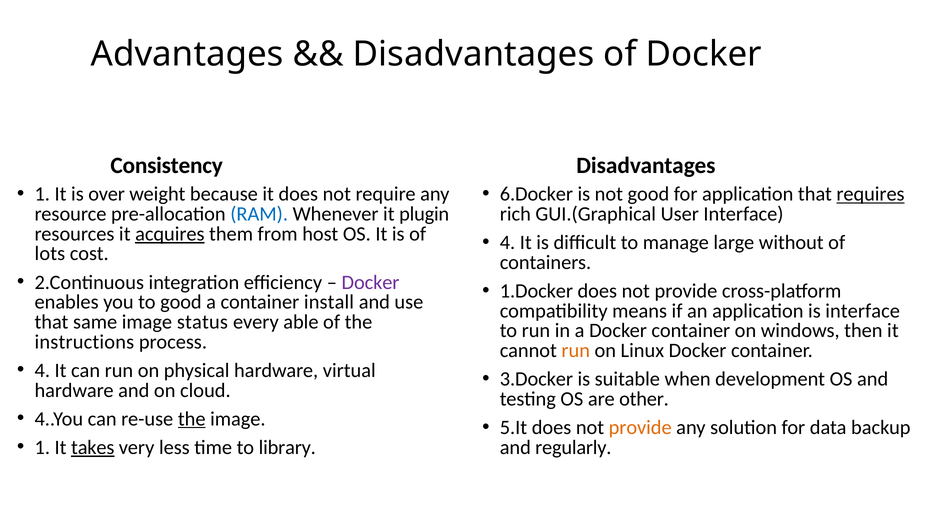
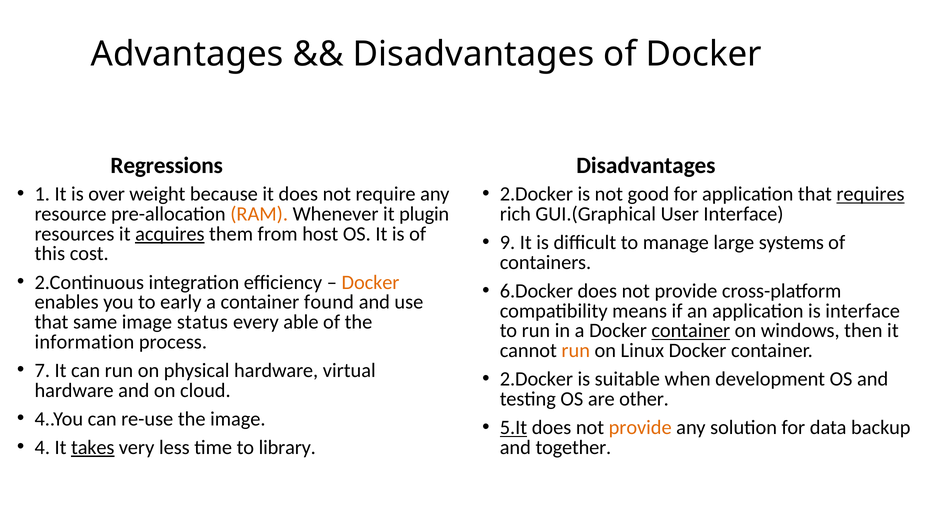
Consistency: Consistency -> Regressions
6.Docker at (536, 194): 6.Docker -> 2.Docker
RAM colour: blue -> orange
4 at (507, 242): 4 -> 9
without: without -> systems
lots: lots -> this
Docker at (370, 282) colour: purple -> orange
1.Docker: 1.Docker -> 6.Docker
to good: good -> early
install: install -> found
container at (691, 330) underline: none -> present
instructions: instructions -> information
4 at (42, 370): 4 -> 7
3.Docker at (536, 379): 3.Docker -> 2.Docker
the at (192, 418) underline: present -> none
5.It underline: none -> present
1 at (42, 447): 1 -> 4
regularly: regularly -> together
